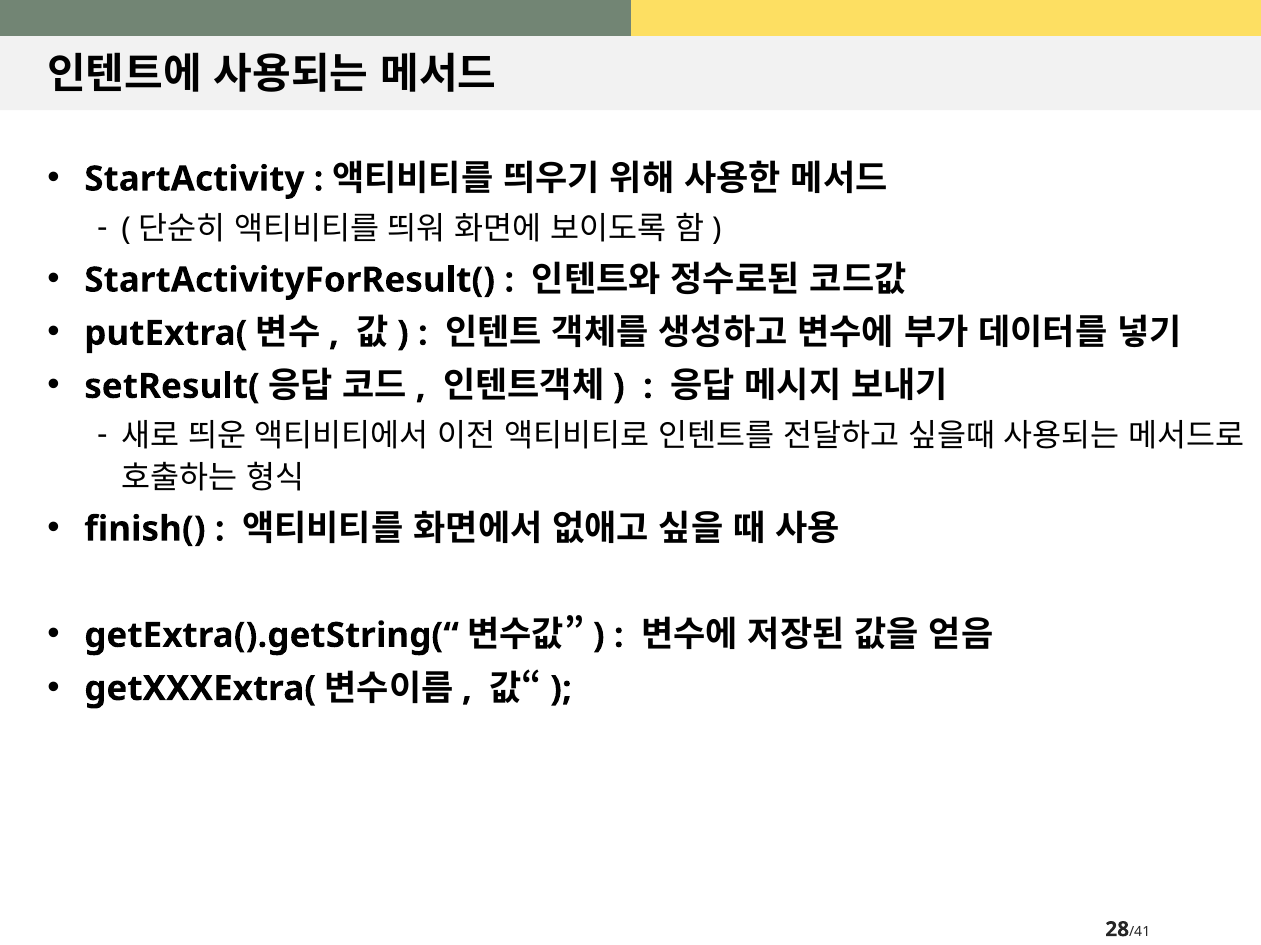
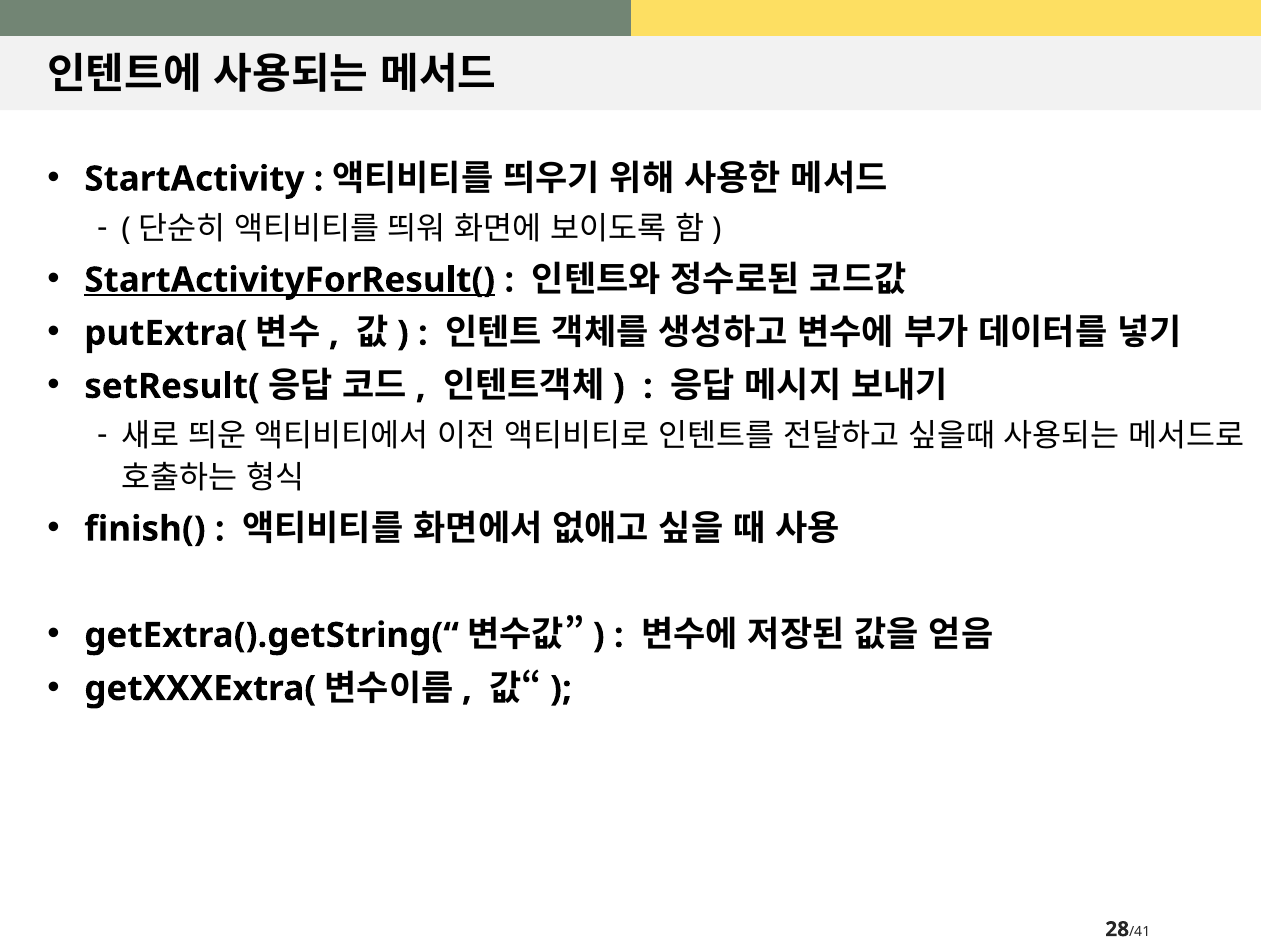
StartActivityForResult( underline: none -> present
